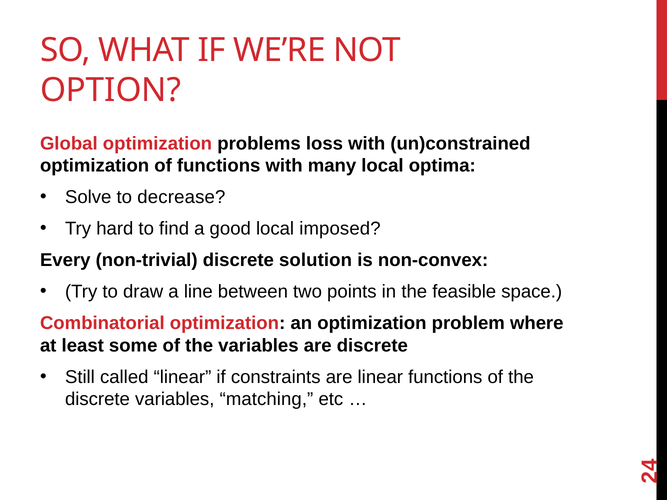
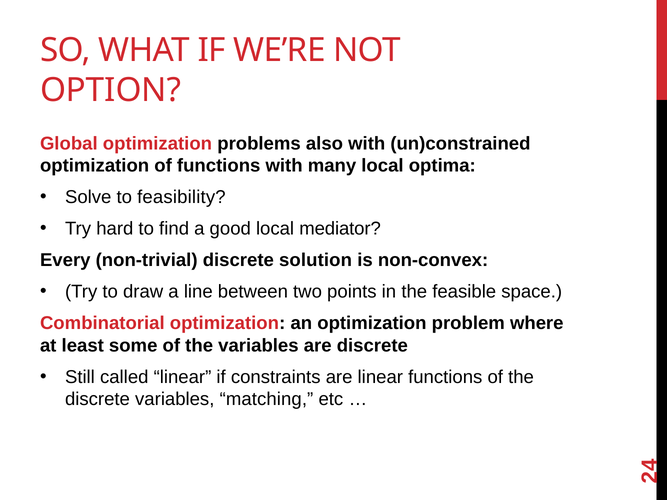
loss: loss -> also
decrease: decrease -> feasibility
imposed: imposed -> mediator
